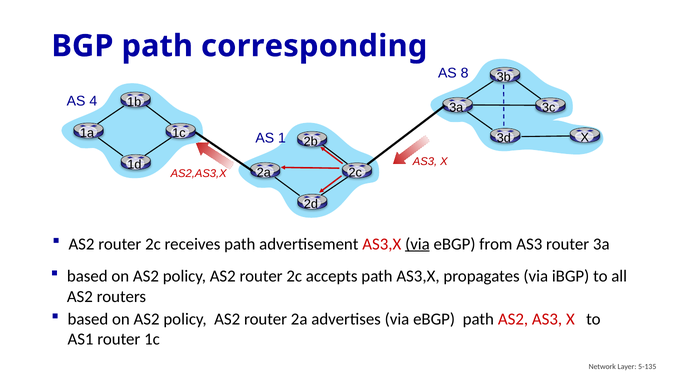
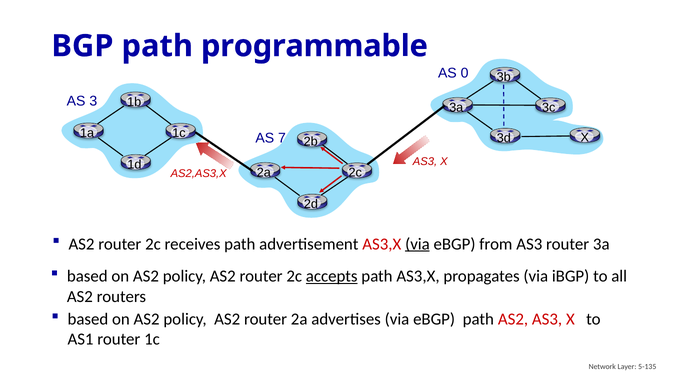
corresponding: corresponding -> programmable
8: 8 -> 0
4: 4 -> 3
1: 1 -> 7
accepts underline: none -> present
